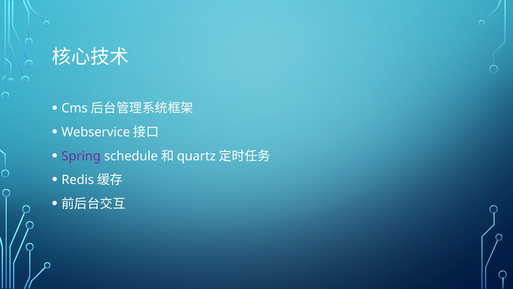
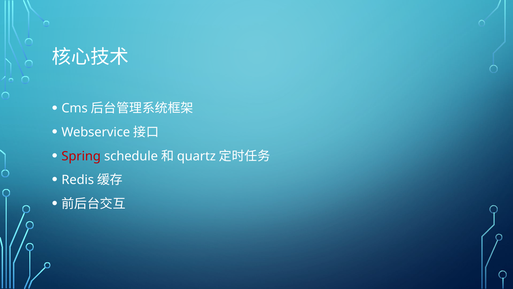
Spring colour: purple -> red
